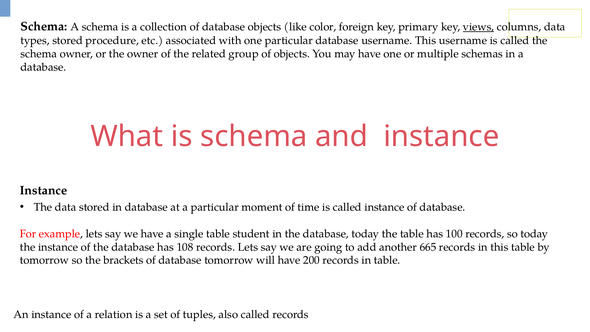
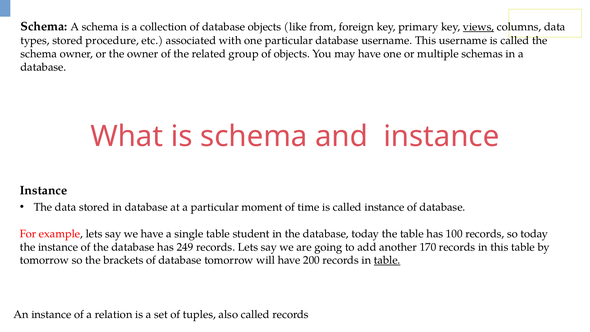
color: color -> from
108: 108 -> 249
665: 665 -> 170
table at (387, 260) underline: none -> present
